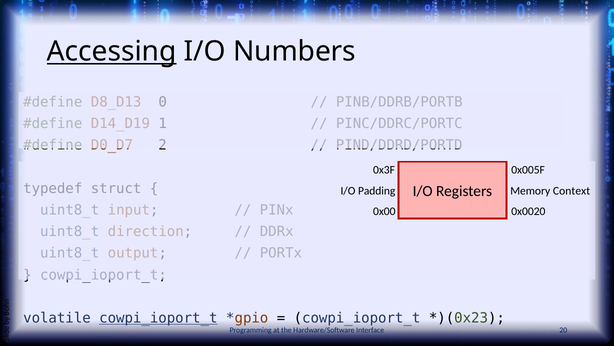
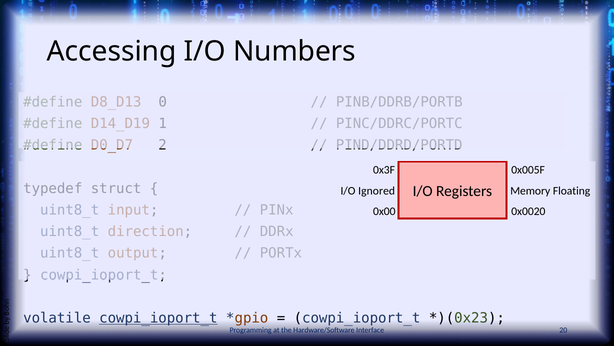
Accessing underline: present -> none
Context: Context -> Floating
Padding: Padding -> Ignored
